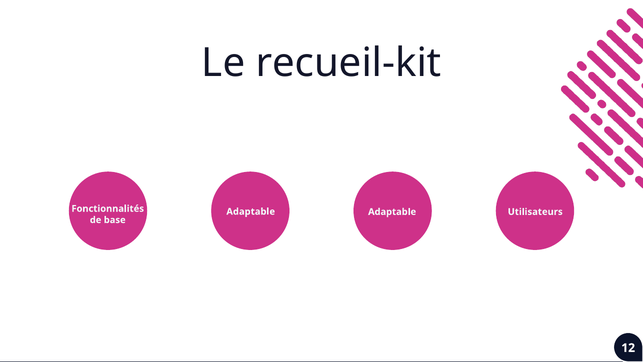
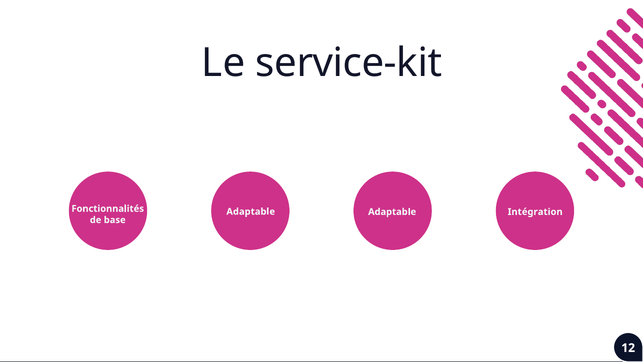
recueil-kit: recueil-kit -> service-kit
Utilisateurs: Utilisateurs -> Intégration
